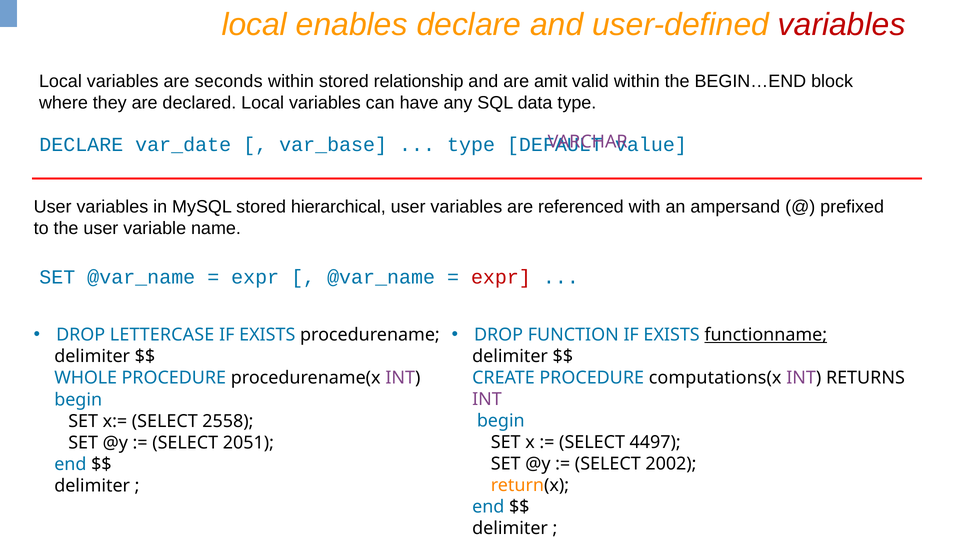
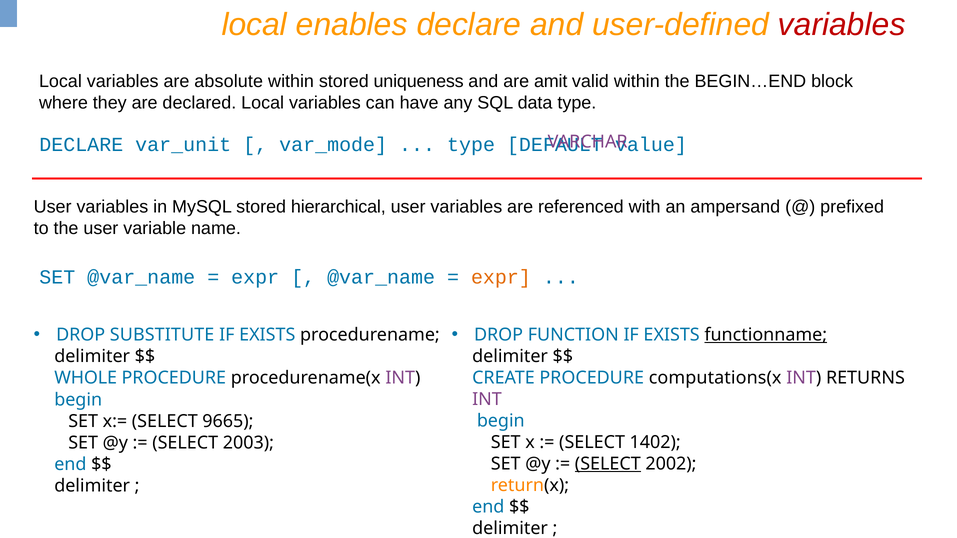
seconds: seconds -> absolute
relationship: relationship -> uniqueness
var_date: var_date -> var_unit
var_base: var_base -> var_mode
expr at (501, 277) colour: red -> orange
LETTERCASE: LETTERCASE -> SUBSTITUTE
2558: 2558 -> 9665
4497: 4497 -> 1402
2051: 2051 -> 2003
SELECT at (608, 464) underline: none -> present
